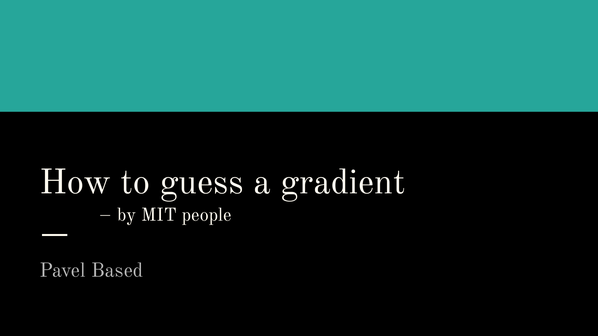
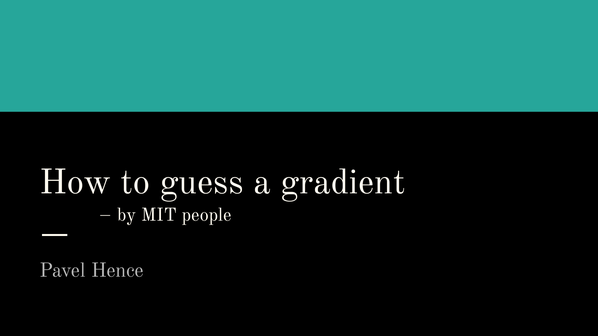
Based: Based -> Hence
